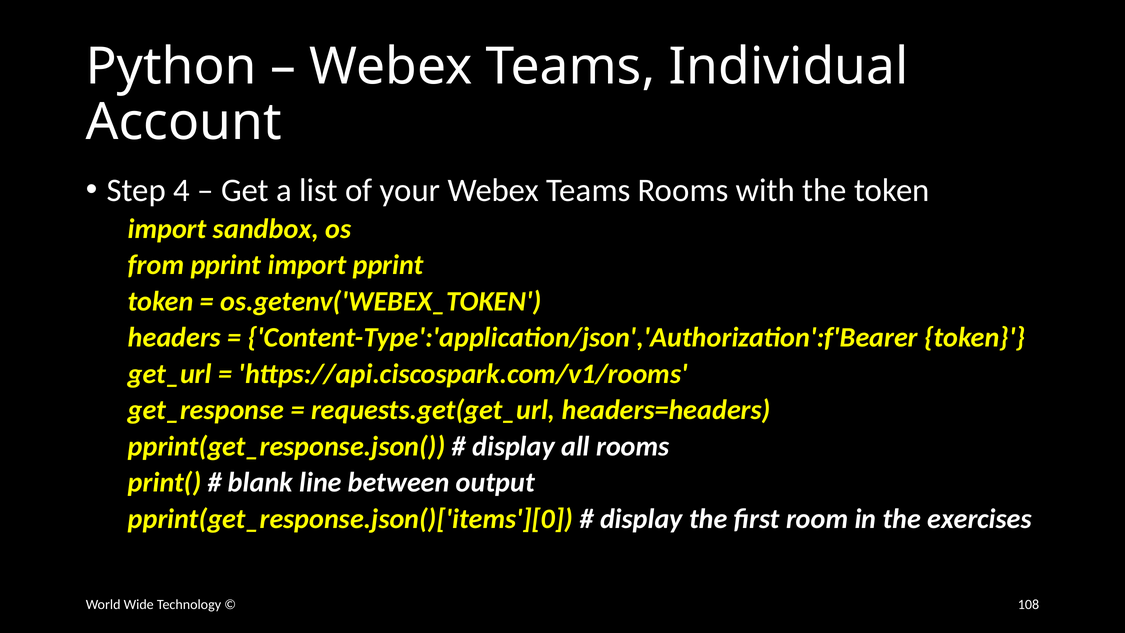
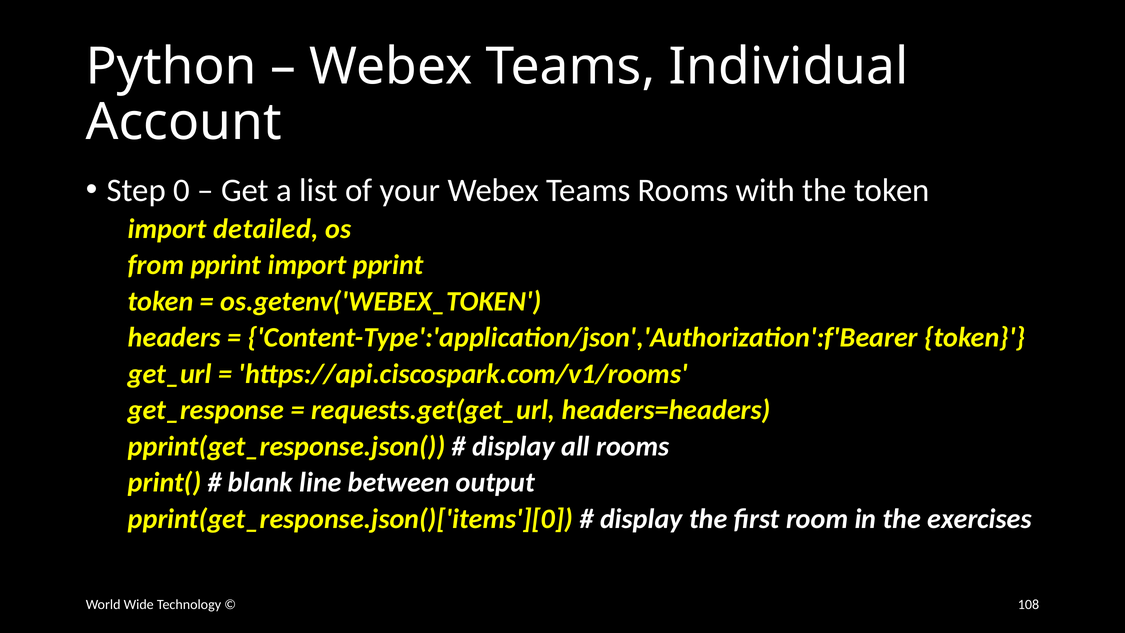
4: 4 -> 0
sandbox: sandbox -> detailed
